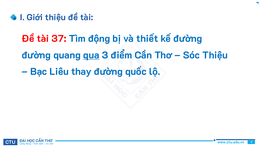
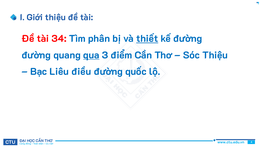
37: 37 -> 34
động: động -> phân
thiết underline: none -> present
thay: thay -> điều
